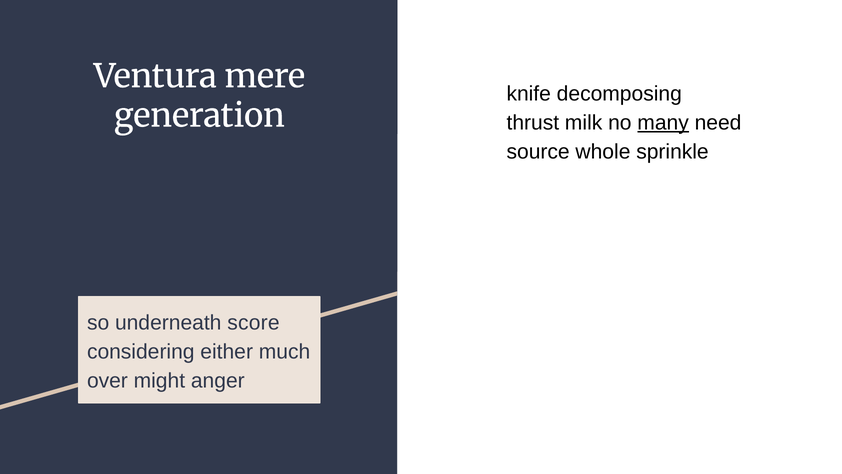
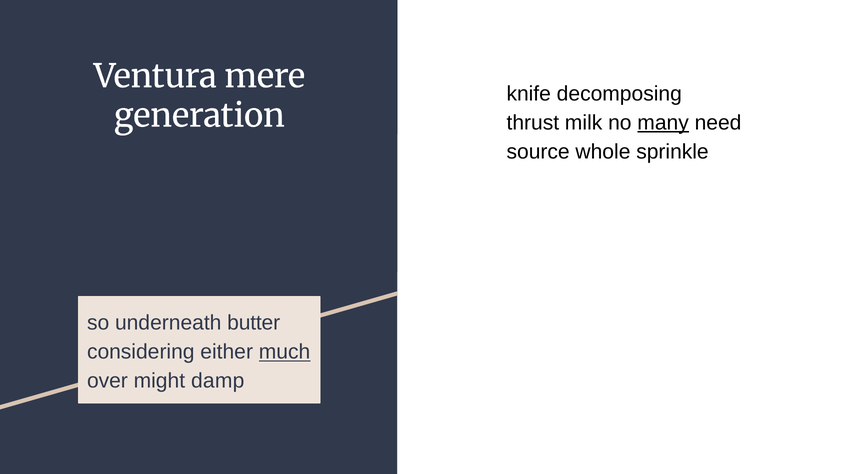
score: score -> butter
much underline: none -> present
anger: anger -> damp
